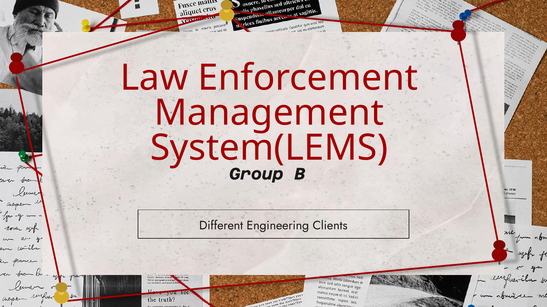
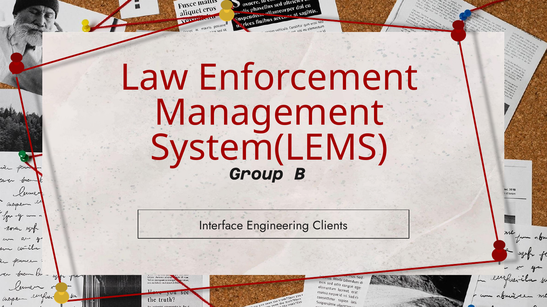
Different: Different -> Interface
